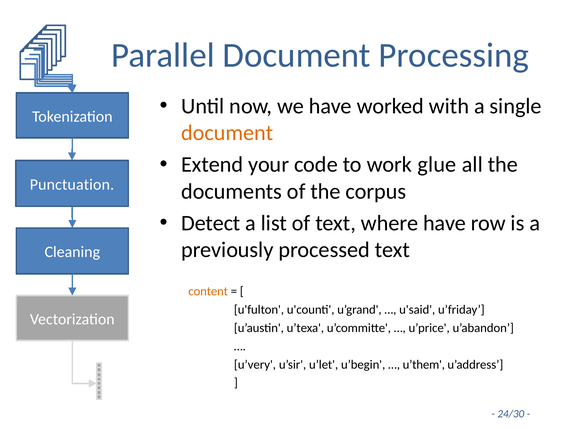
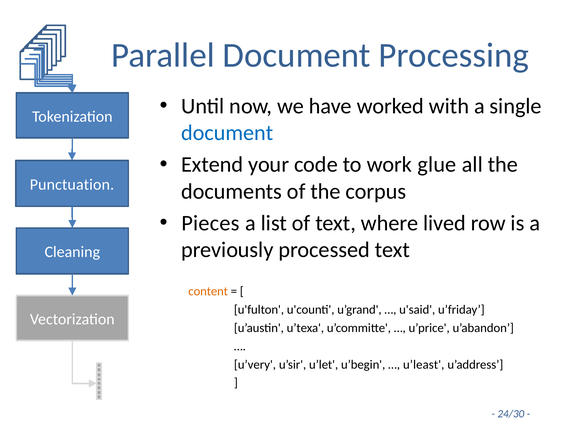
document at (227, 133) colour: orange -> blue
Detect: Detect -> Pieces
where have: have -> lived
u’them: u’them -> u’least
